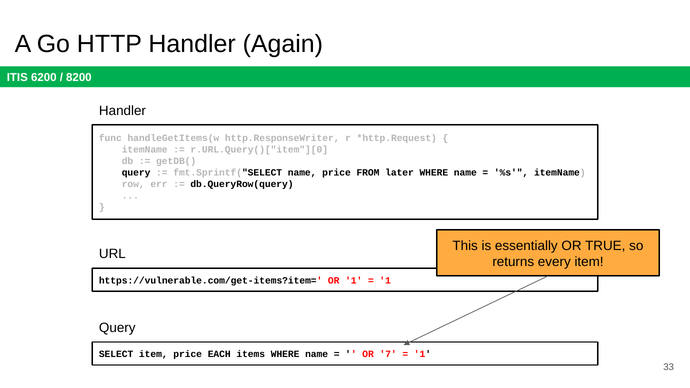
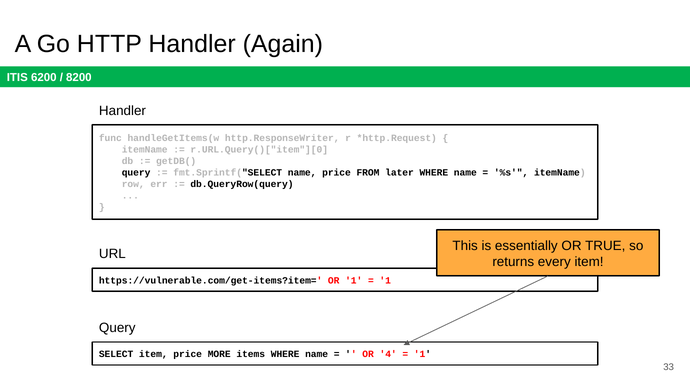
EACH: EACH -> MORE
7: 7 -> 4
